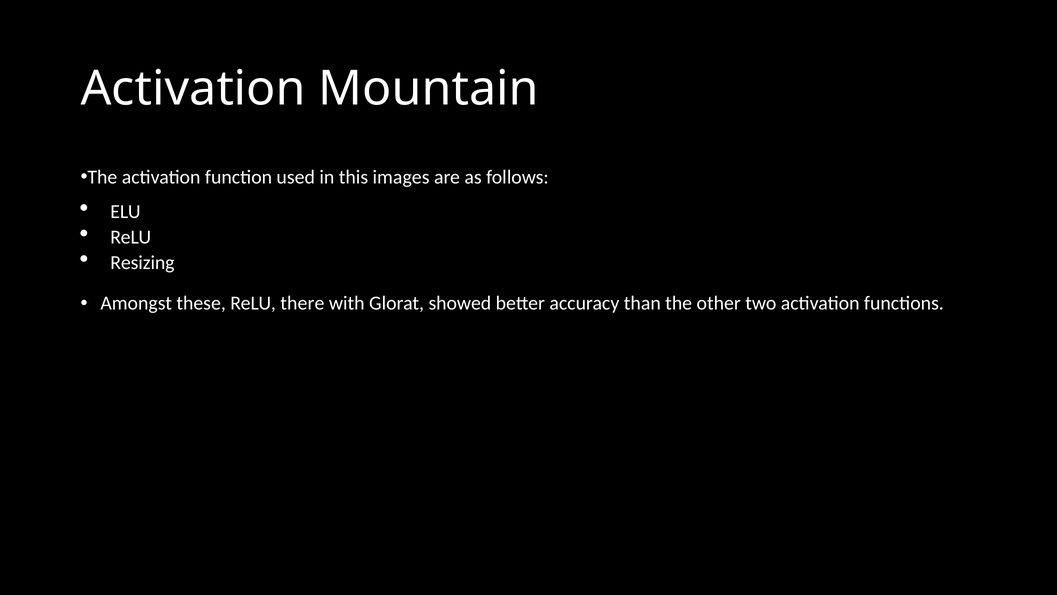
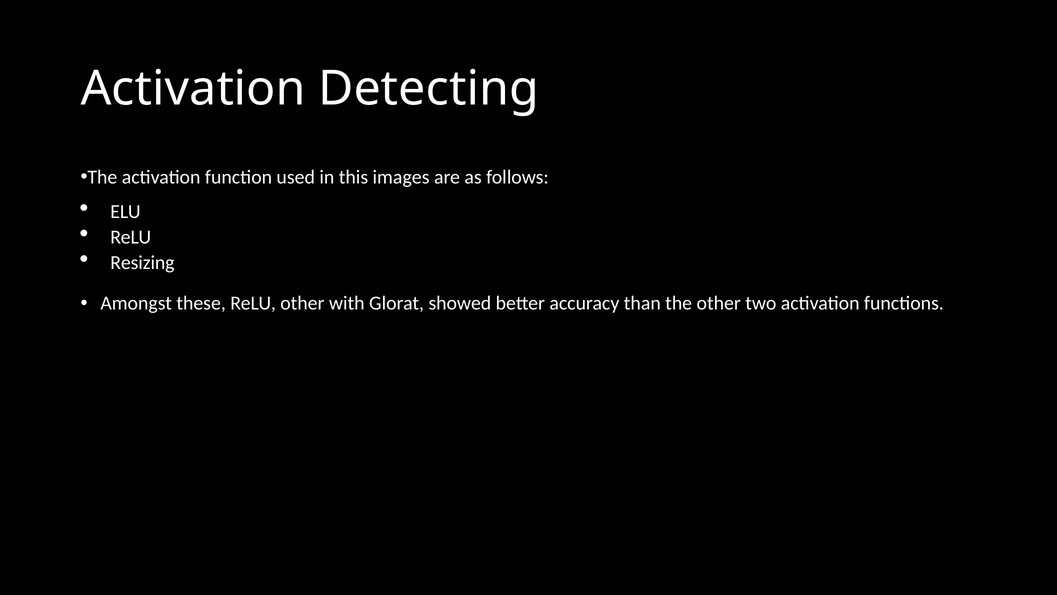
Mountain: Mountain -> Detecting
ReLU there: there -> other
